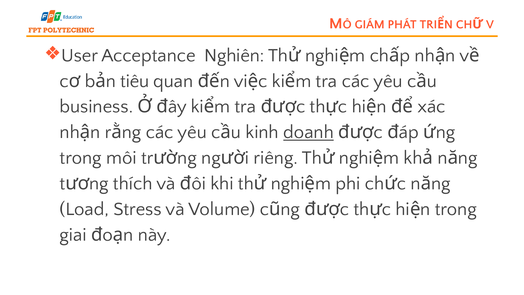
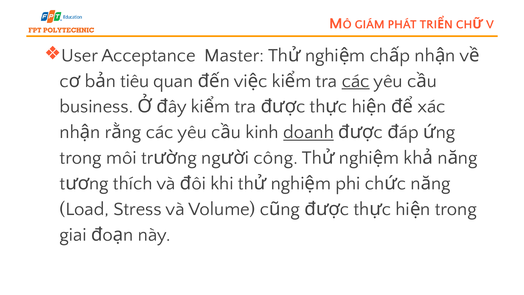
Nghiên: Nghiên -> Master
các at (356, 81) underline: none -> present
riêng: riêng -> công
